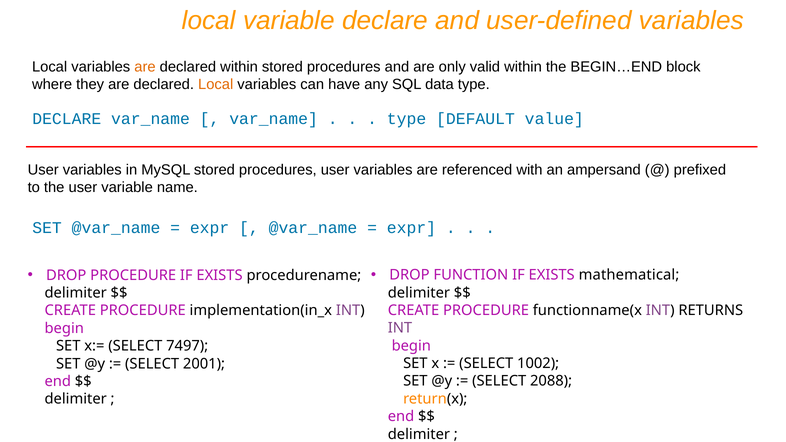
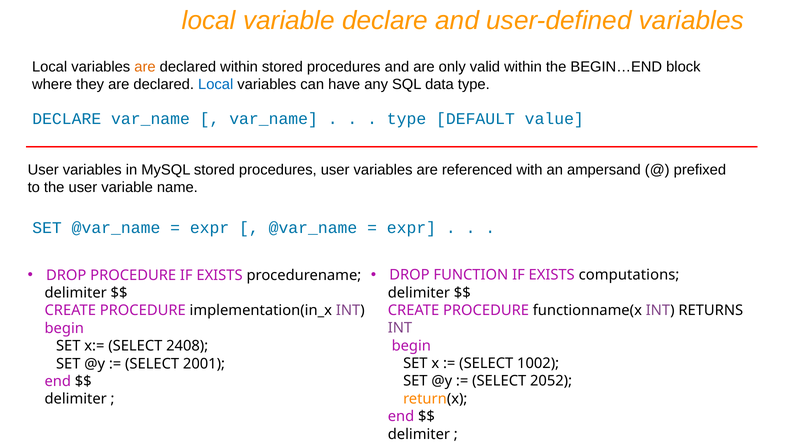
Local at (216, 84) colour: orange -> blue
mathematical: mathematical -> computations
7497: 7497 -> 2408
2088: 2088 -> 2052
